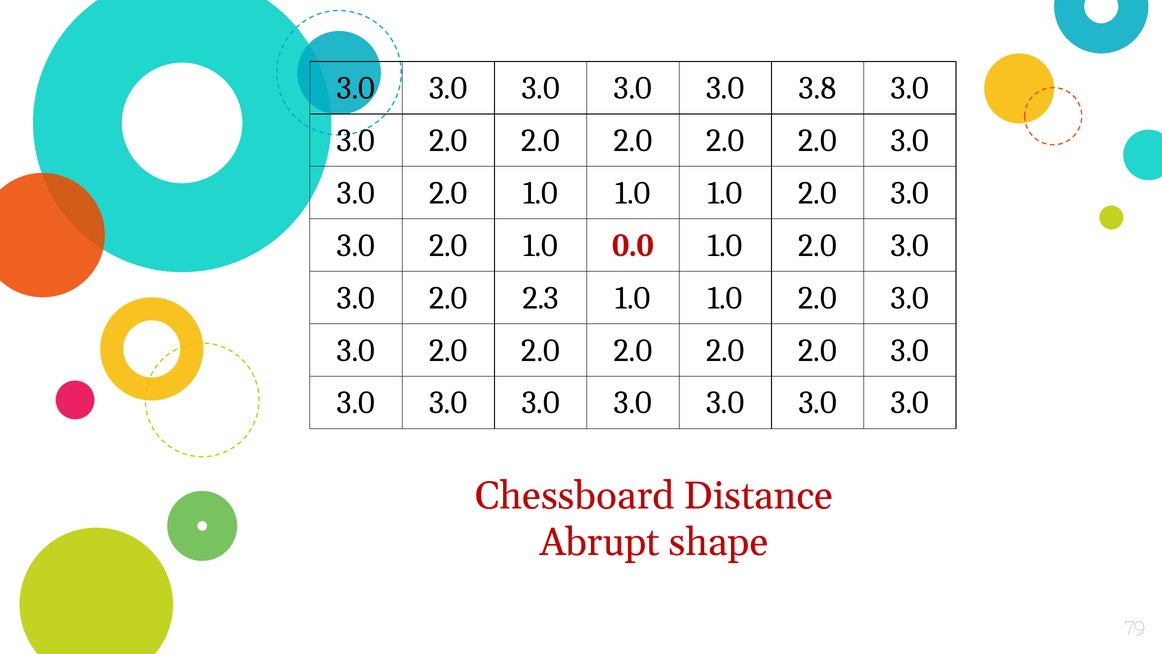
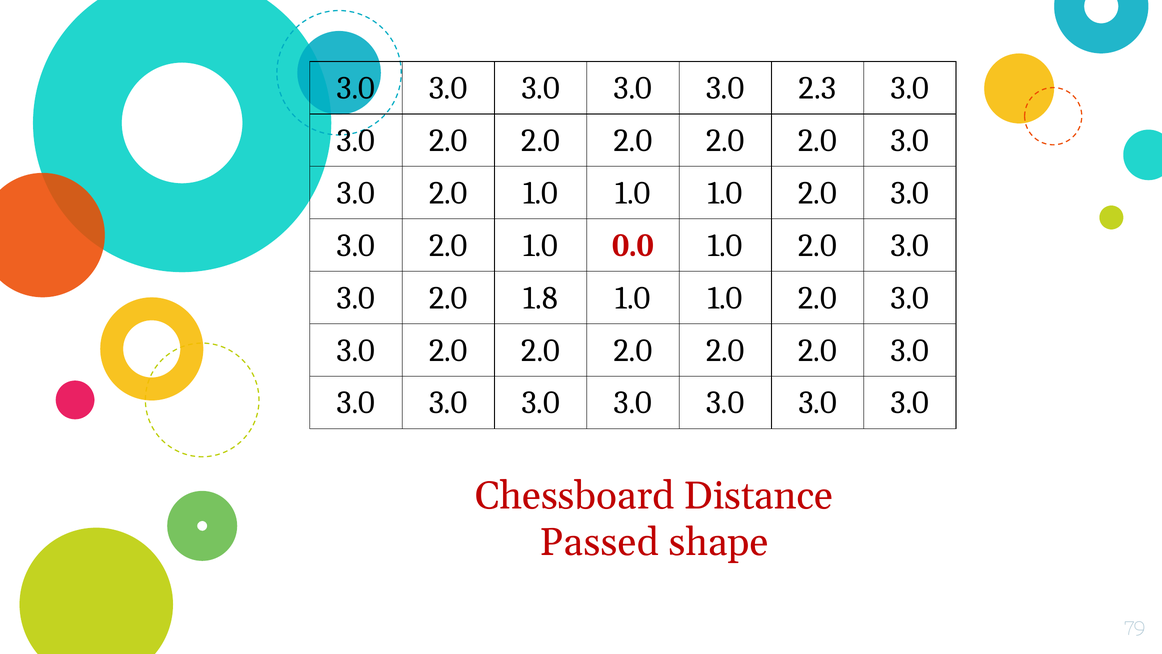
3.8: 3.8 -> 2.3
2.3: 2.3 -> 1.8
Abrupt: Abrupt -> Passed
